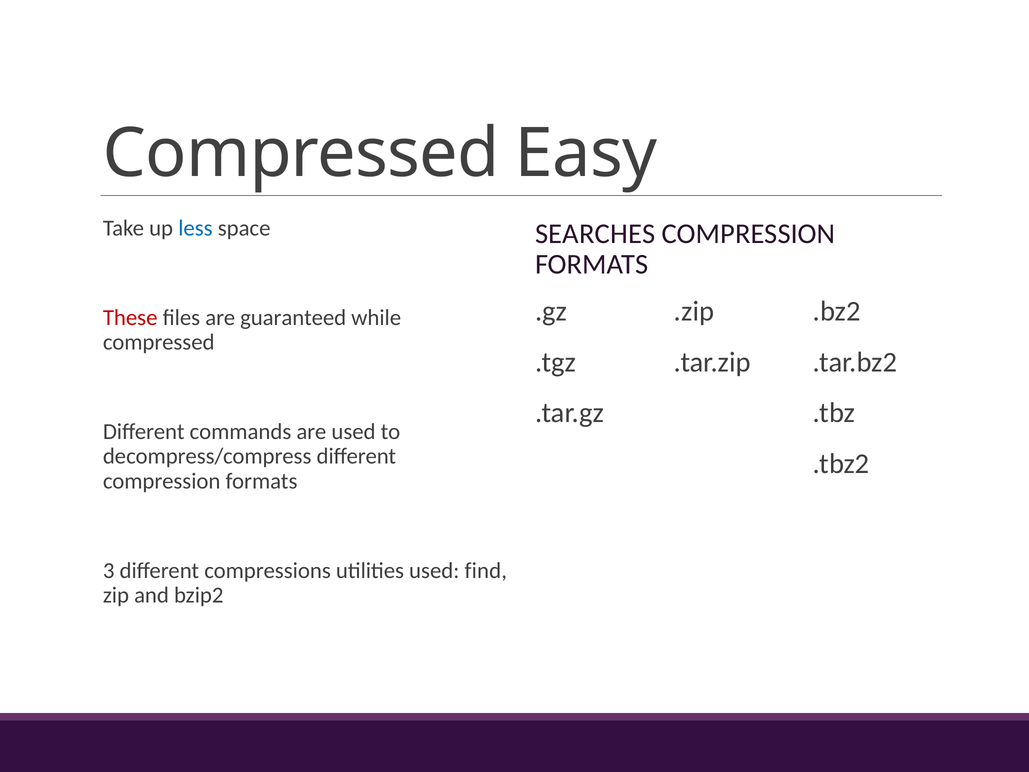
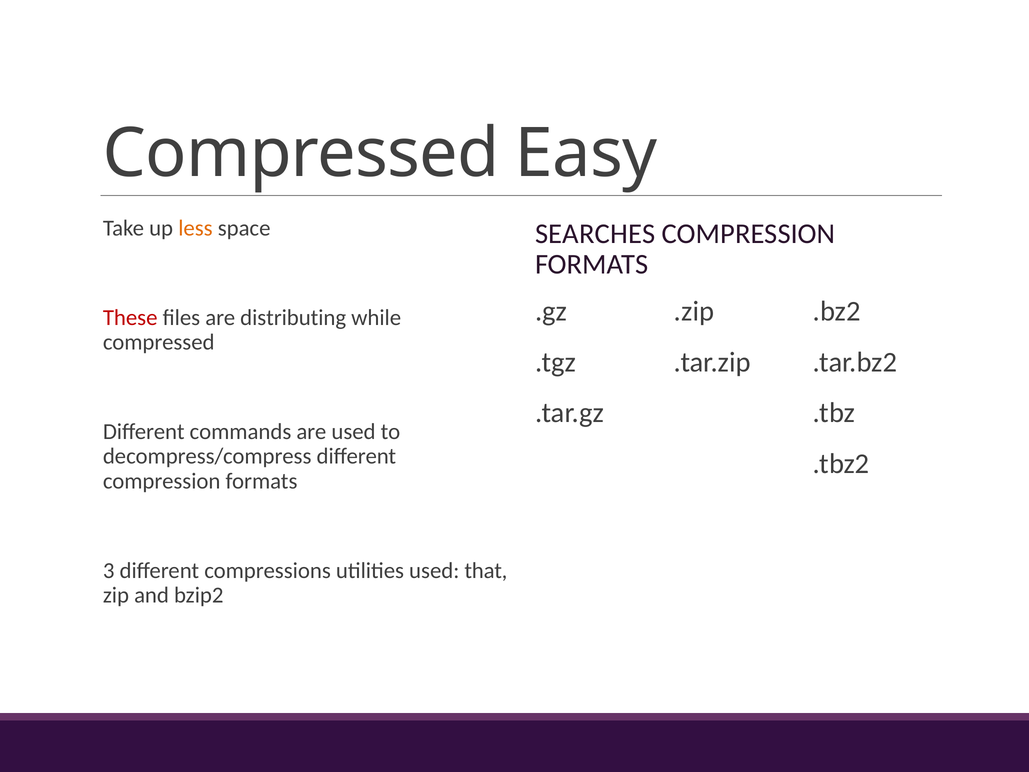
less colour: blue -> orange
guaranteed: guaranteed -> distributing
find: find -> that
